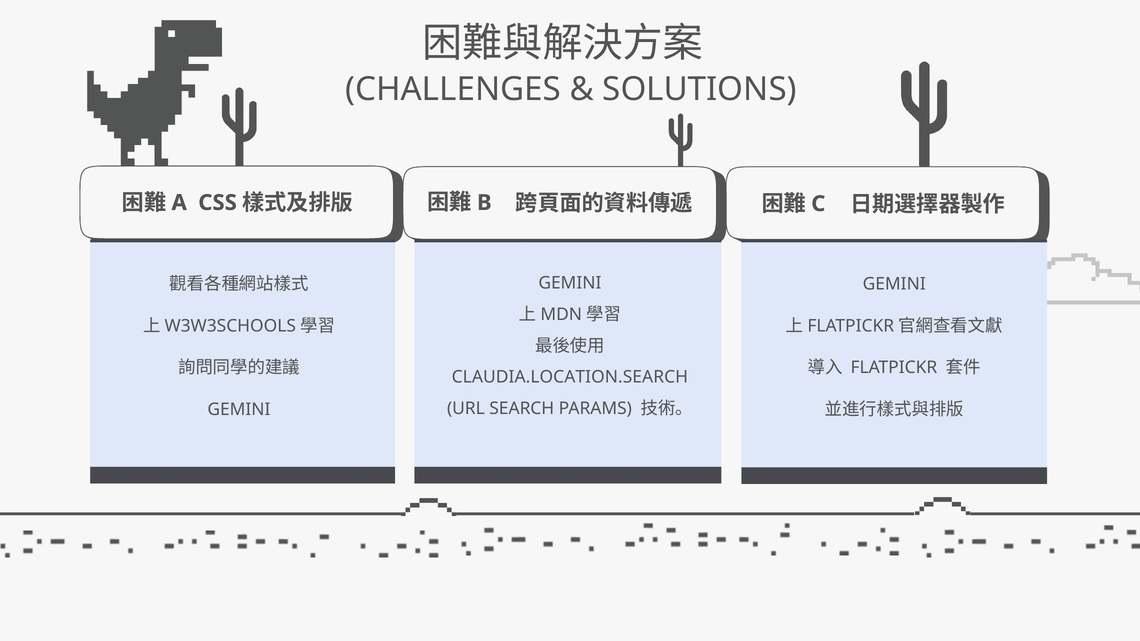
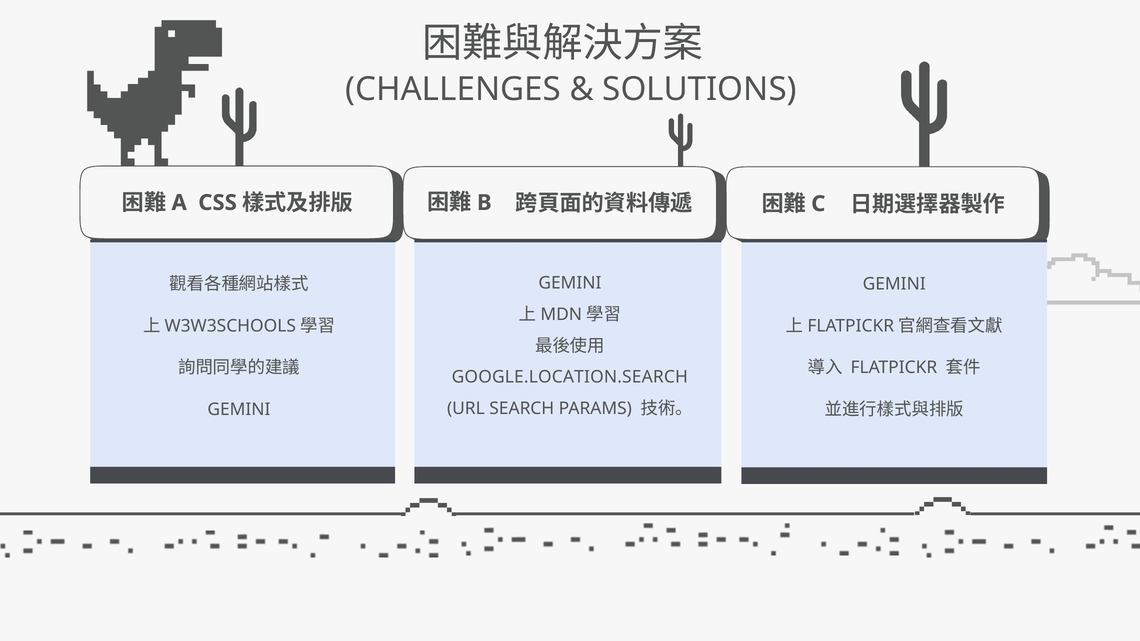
CLAUDIA.LOCATION.SEARCH: CLAUDIA.LOCATION.SEARCH -> GOOGLE.LOCATION.SEARCH
